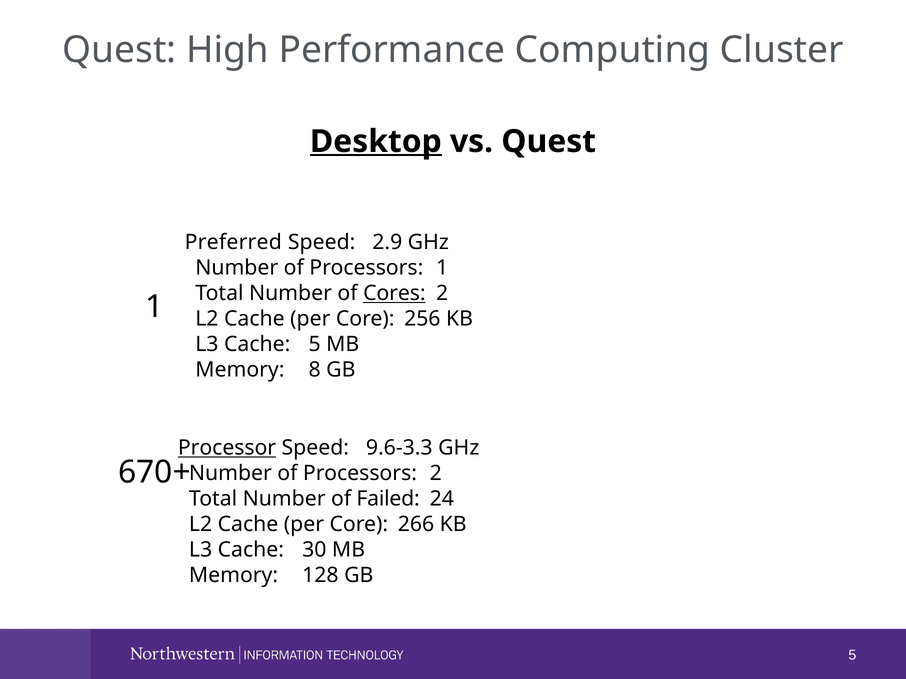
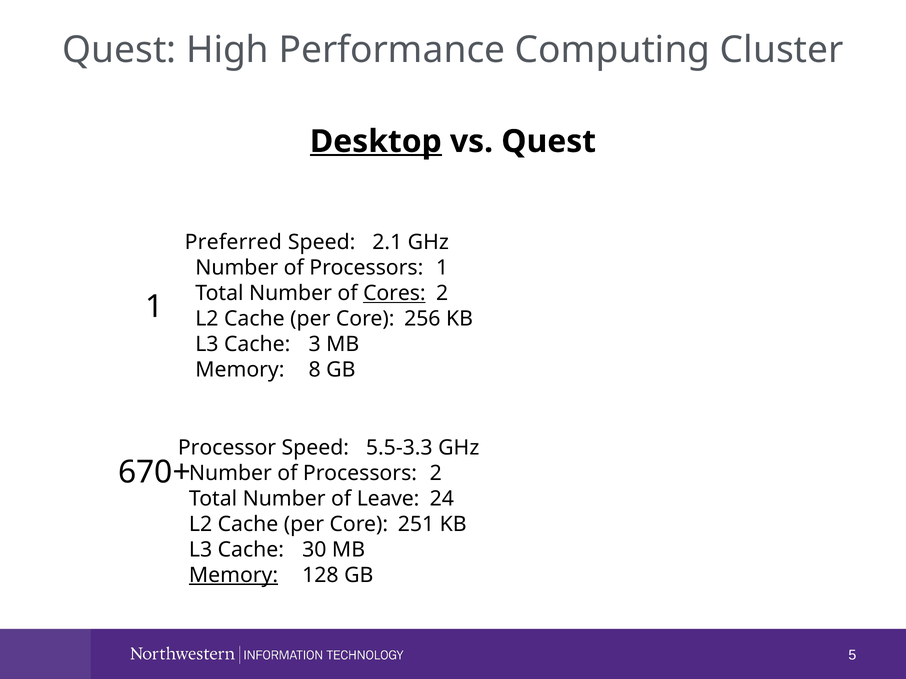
2.9: 2.9 -> 2.1
Cache 5: 5 -> 3
Processor underline: present -> none
9.6-3.3: 9.6-3.3 -> 5.5-3.3
Failed: Failed -> Leave
266: 266 -> 251
Memory at (234, 576) underline: none -> present
